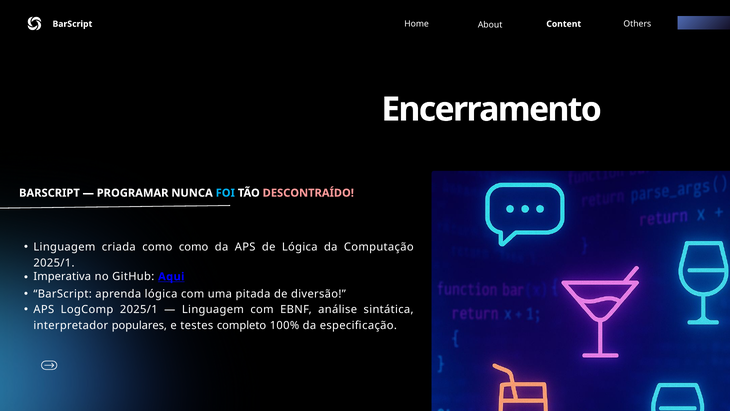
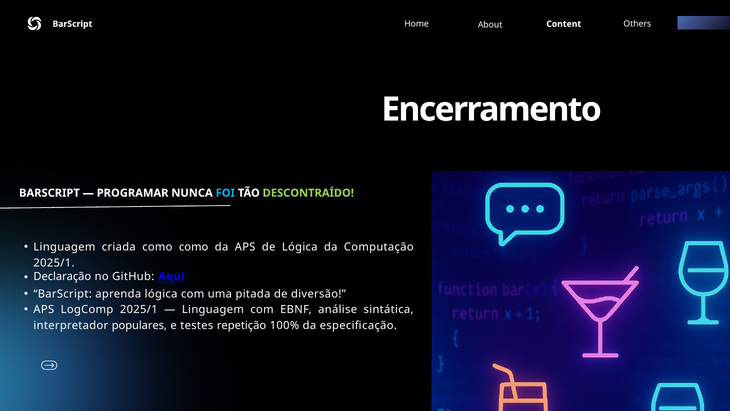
DESCONTRAÍDO colour: pink -> light green
Imperativa: Imperativa -> Declaração
completo: completo -> repetição
